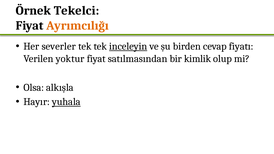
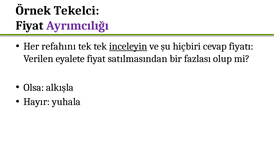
Ayrımcılığı colour: orange -> purple
severler: severler -> refahını
birden: birden -> hiçbiri
yoktur: yoktur -> eyalete
kimlik: kimlik -> fazlası
yuhala underline: present -> none
